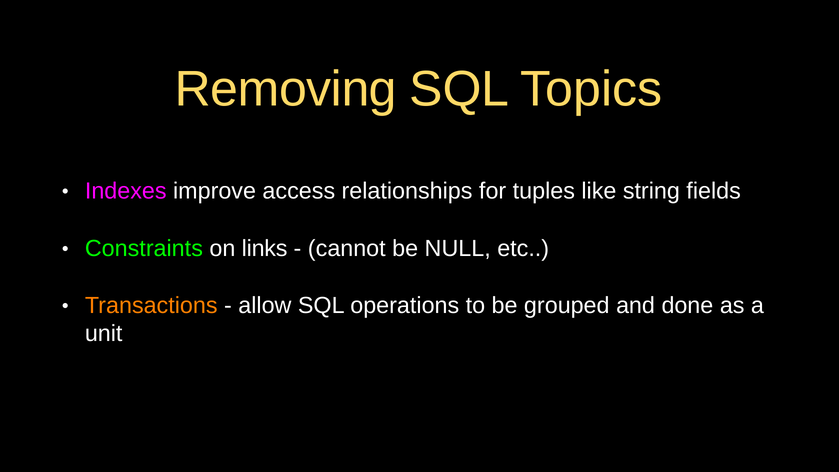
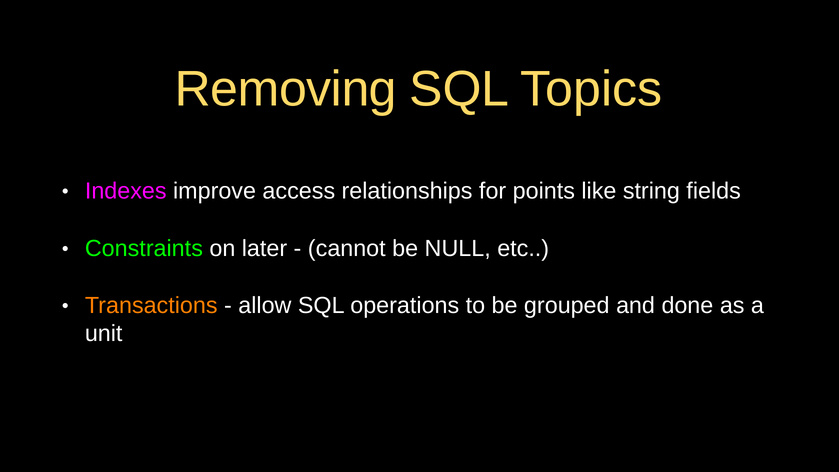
tuples: tuples -> points
links: links -> later
